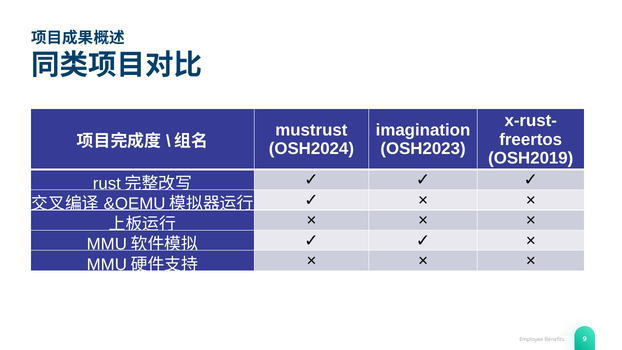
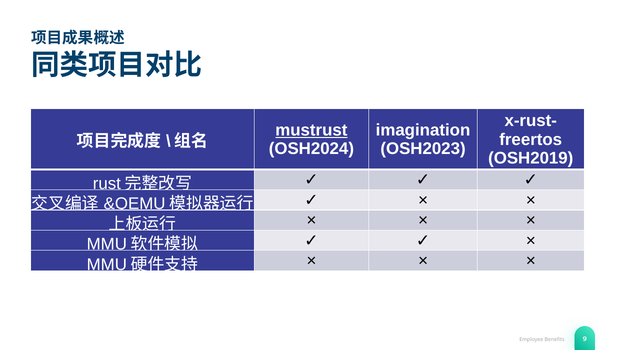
mustrust underline: none -> present
